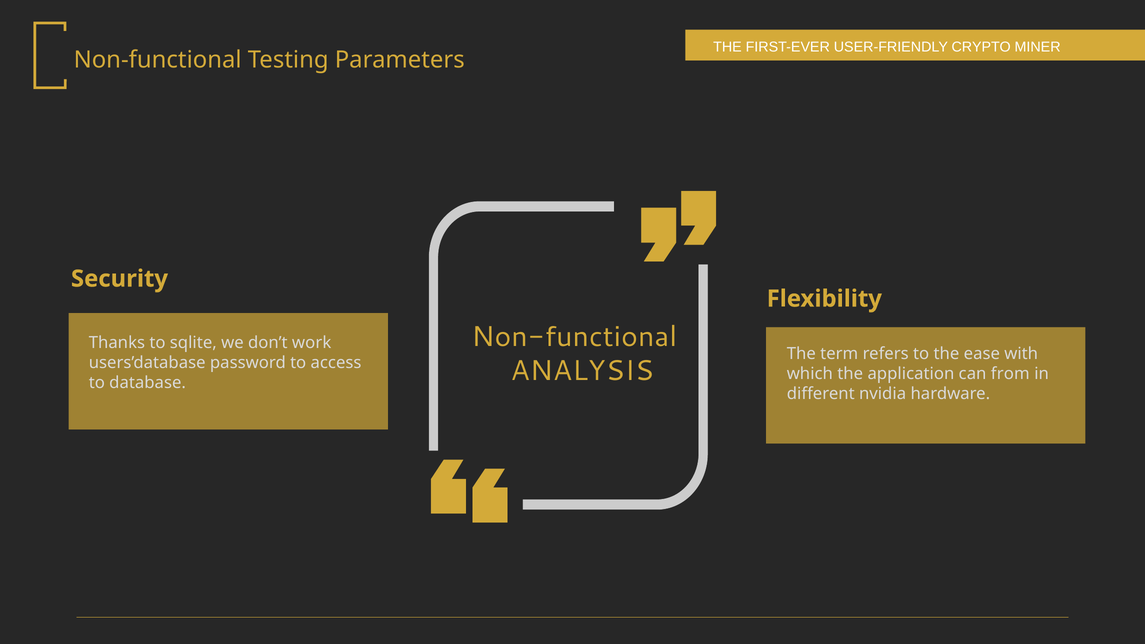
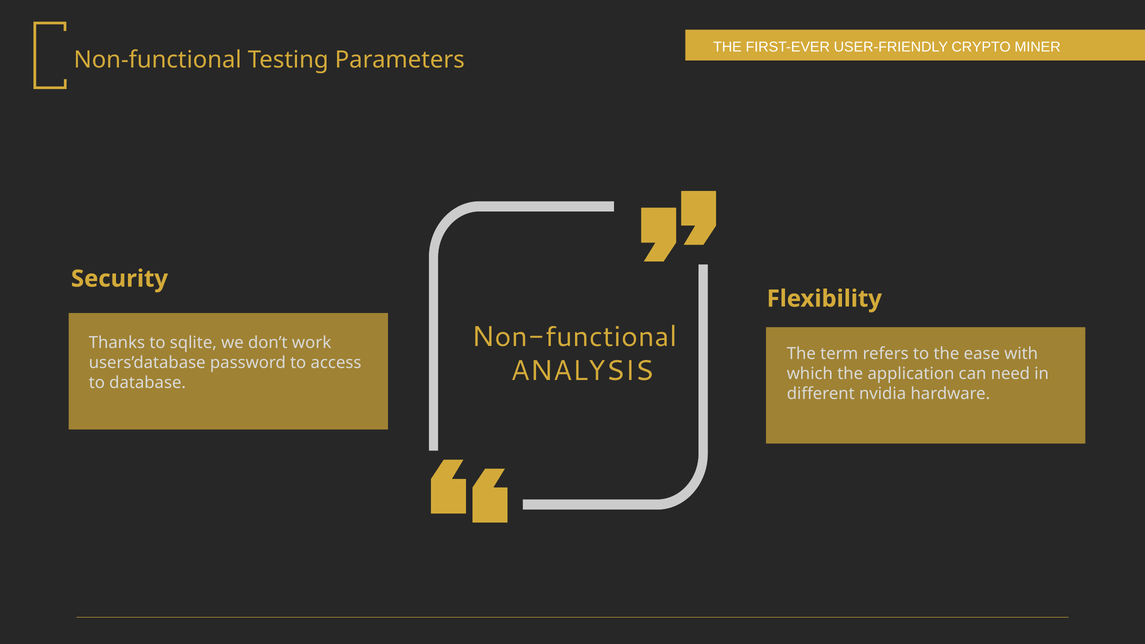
from: from -> need
